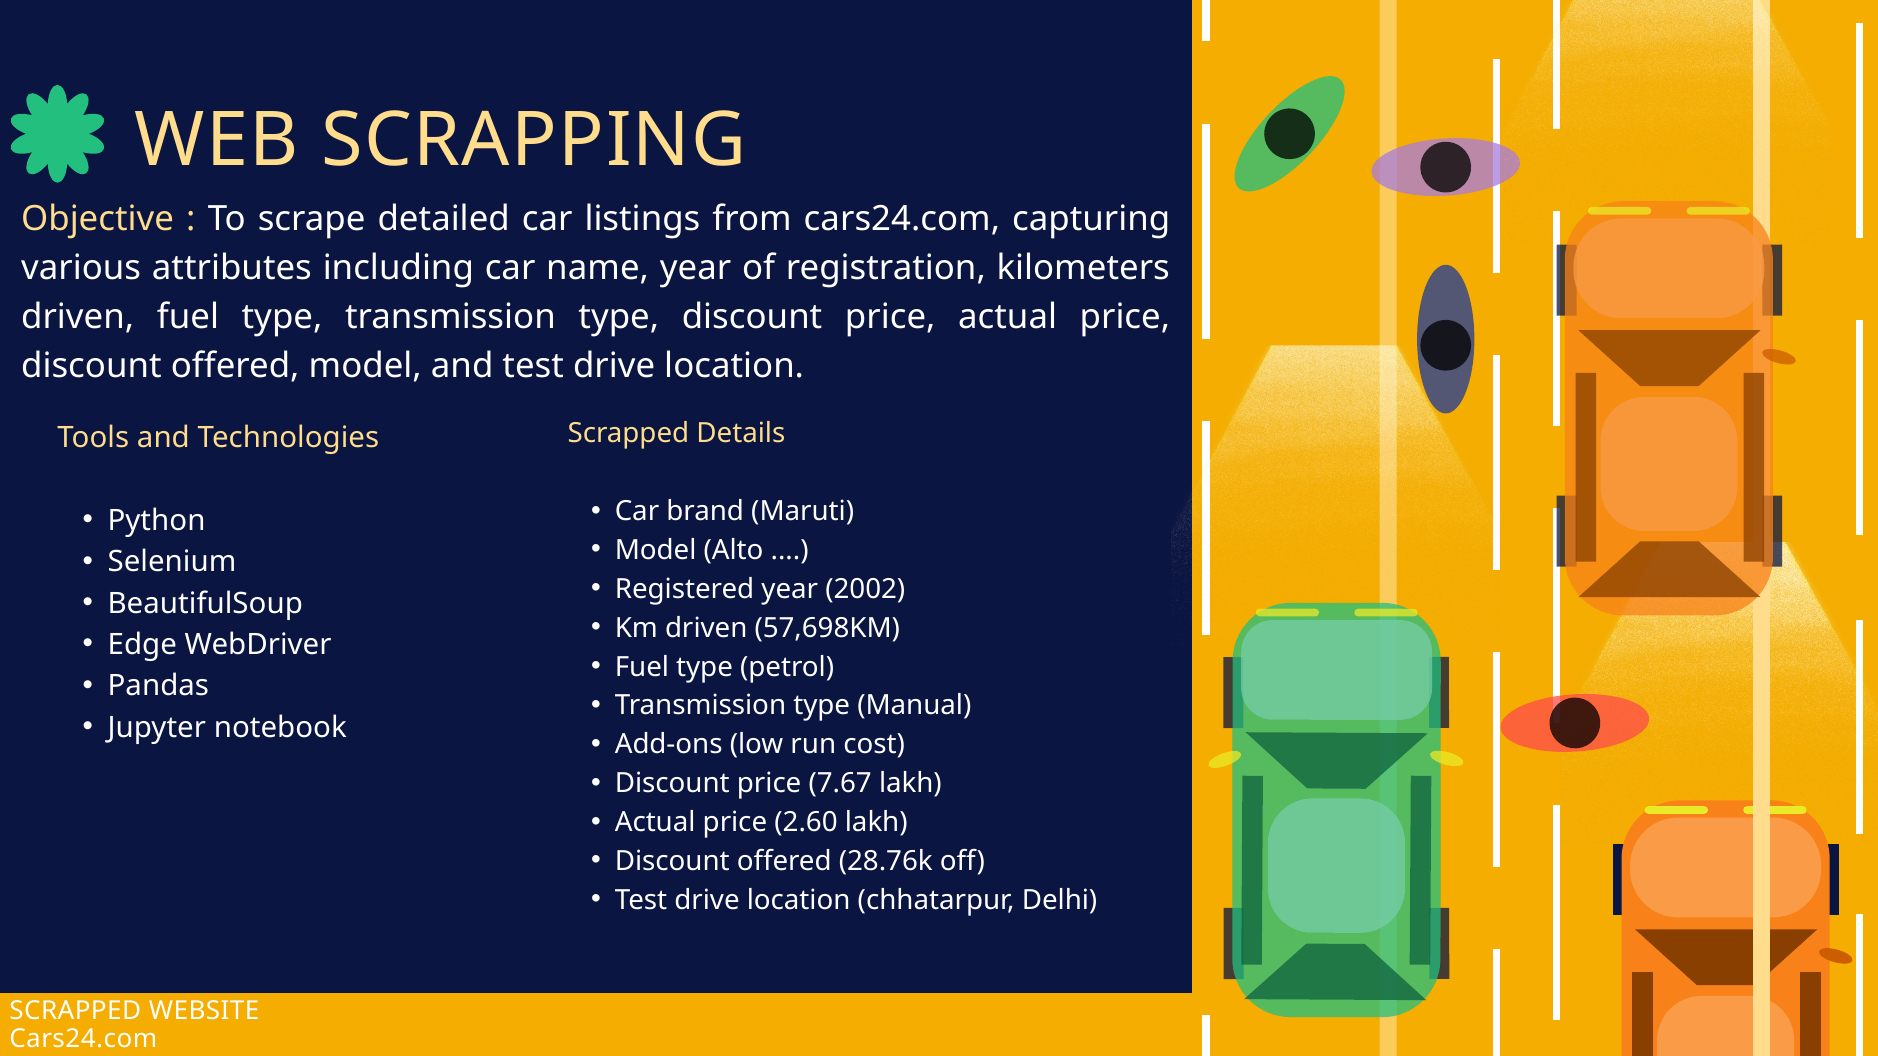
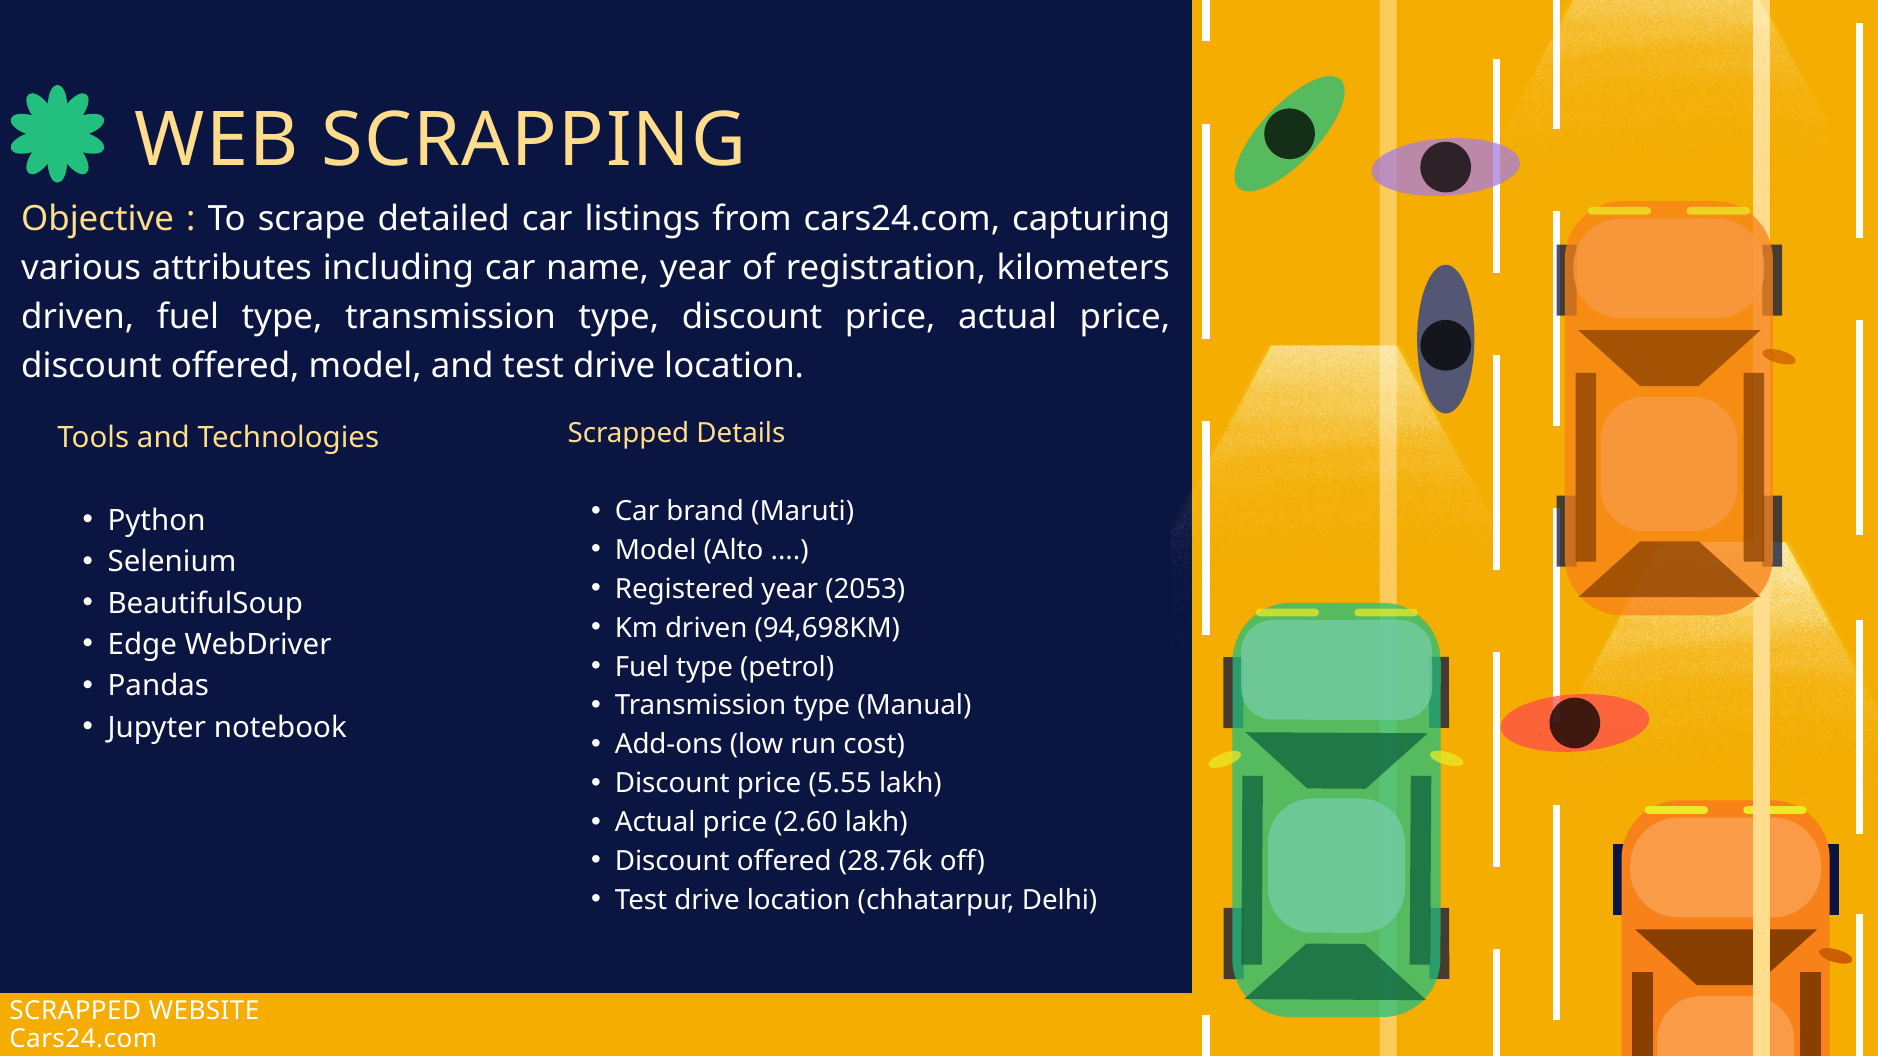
2002: 2002 -> 2053
57,698KM: 57,698KM -> 94,698KM
7.67: 7.67 -> 5.55
